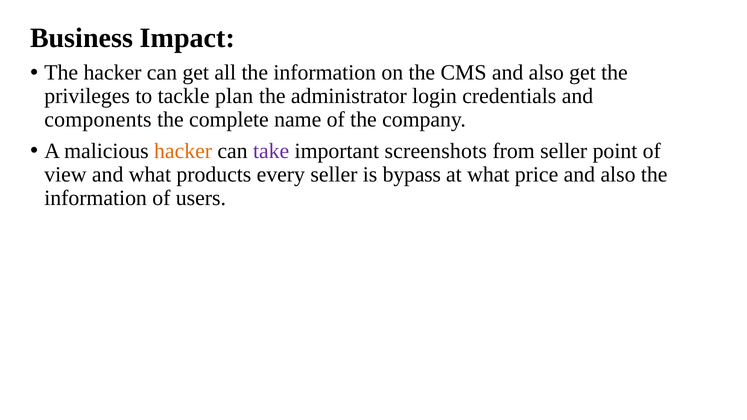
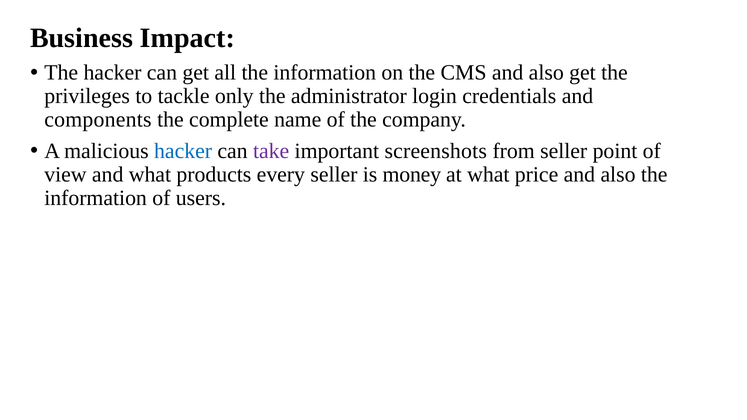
plan: plan -> only
hacker at (183, 151) colour: orange -> blue
bypass: bypass -> money
